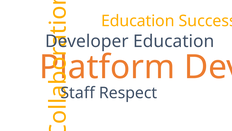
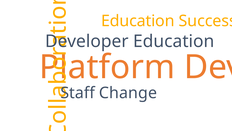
Respect: Respect -> Change
